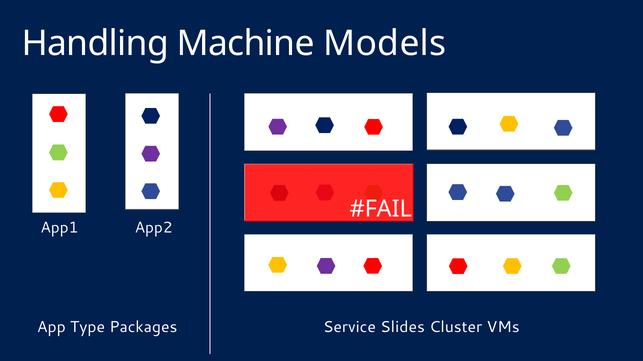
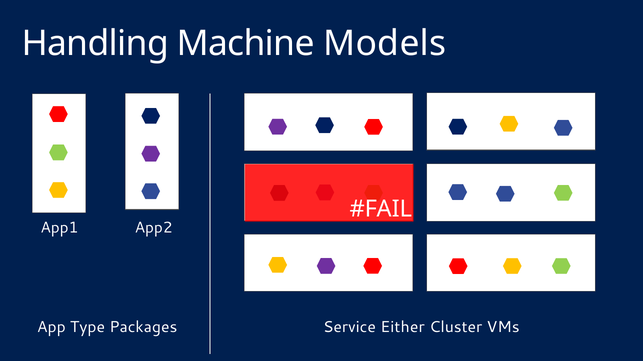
Slides: Slides -> Either
